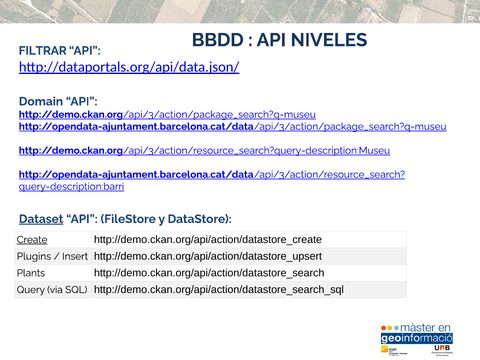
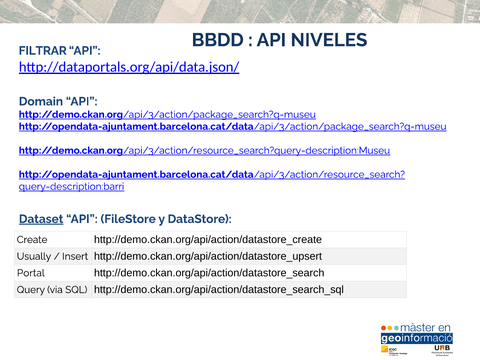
Create underline: present -> none
Plugins: Plugins -> Usually
Plants: Plants -> Portal
